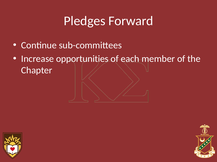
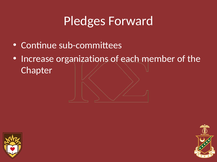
opportunities: opportunities -> organizations
